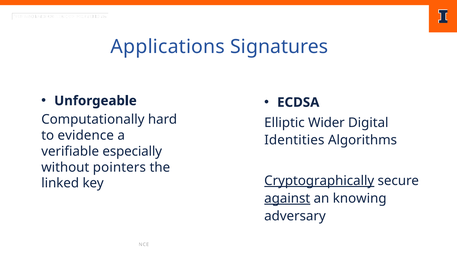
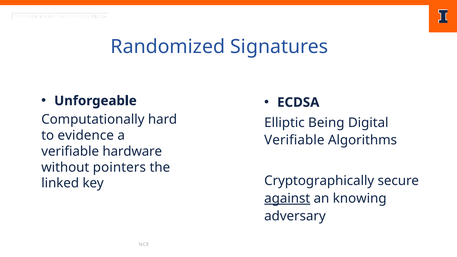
Applications: Applications -> Randomized
Wider: Wider -> Being
Identities at (294, 140): Identities -> Verifiable
especially: especially -> hardware
Cryptographically underline: present -> none
